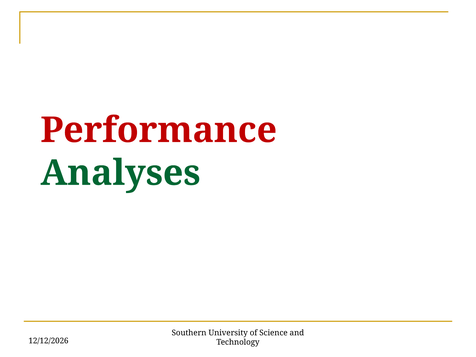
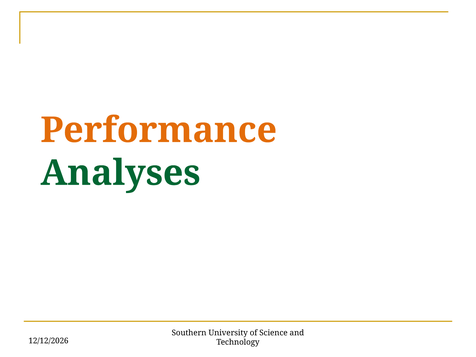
Performance colour: red -> orange
